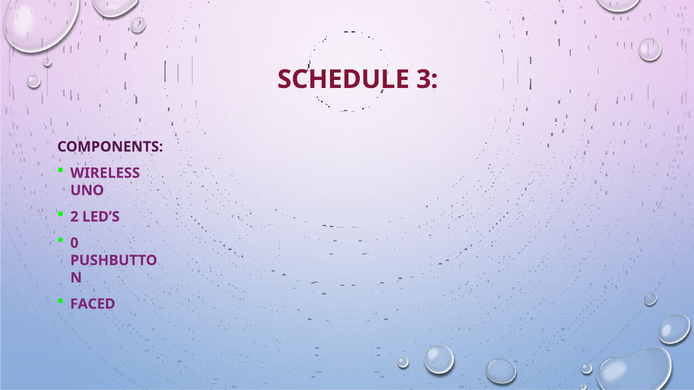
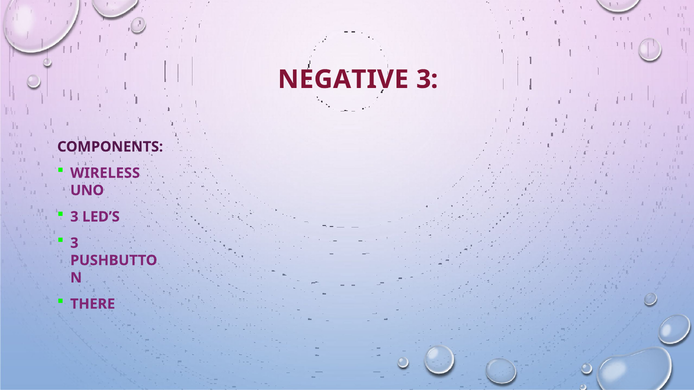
SCHEDULE: SCHEDULE -> NEGATIVE
2 at (74, 217): 2 -> 3
0 at (74, 243): 0 -> 3
FACED: FACED -> THERE
